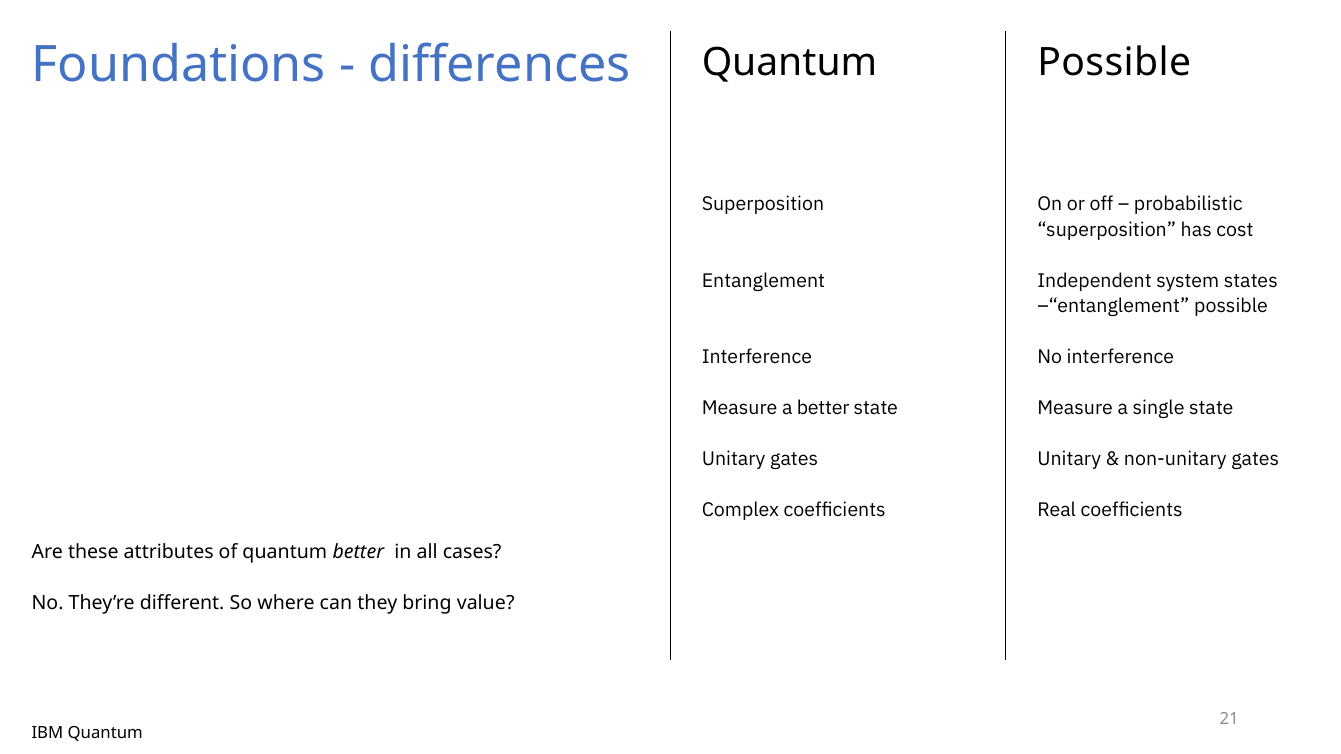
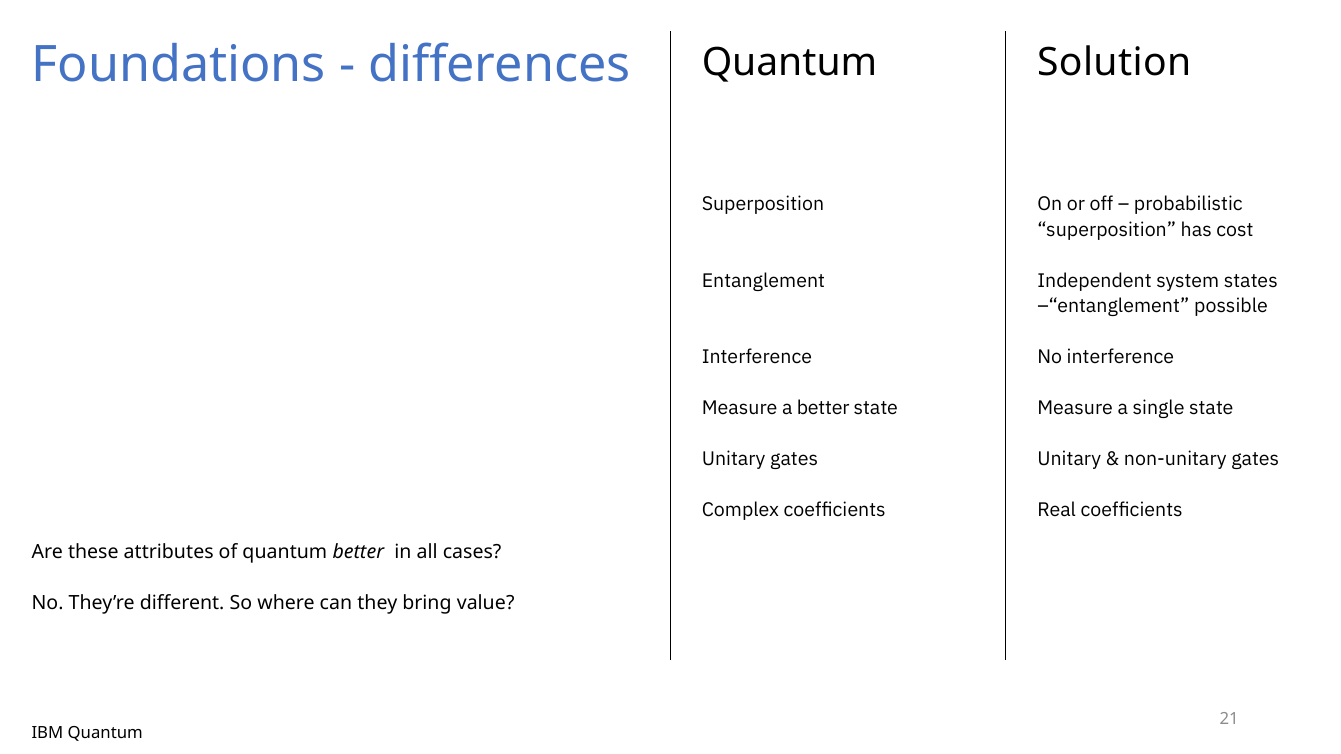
Possible at (1114, 63): Possible -> Solution
